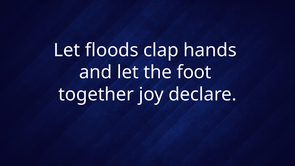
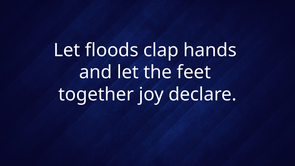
foot: foot -> feet
